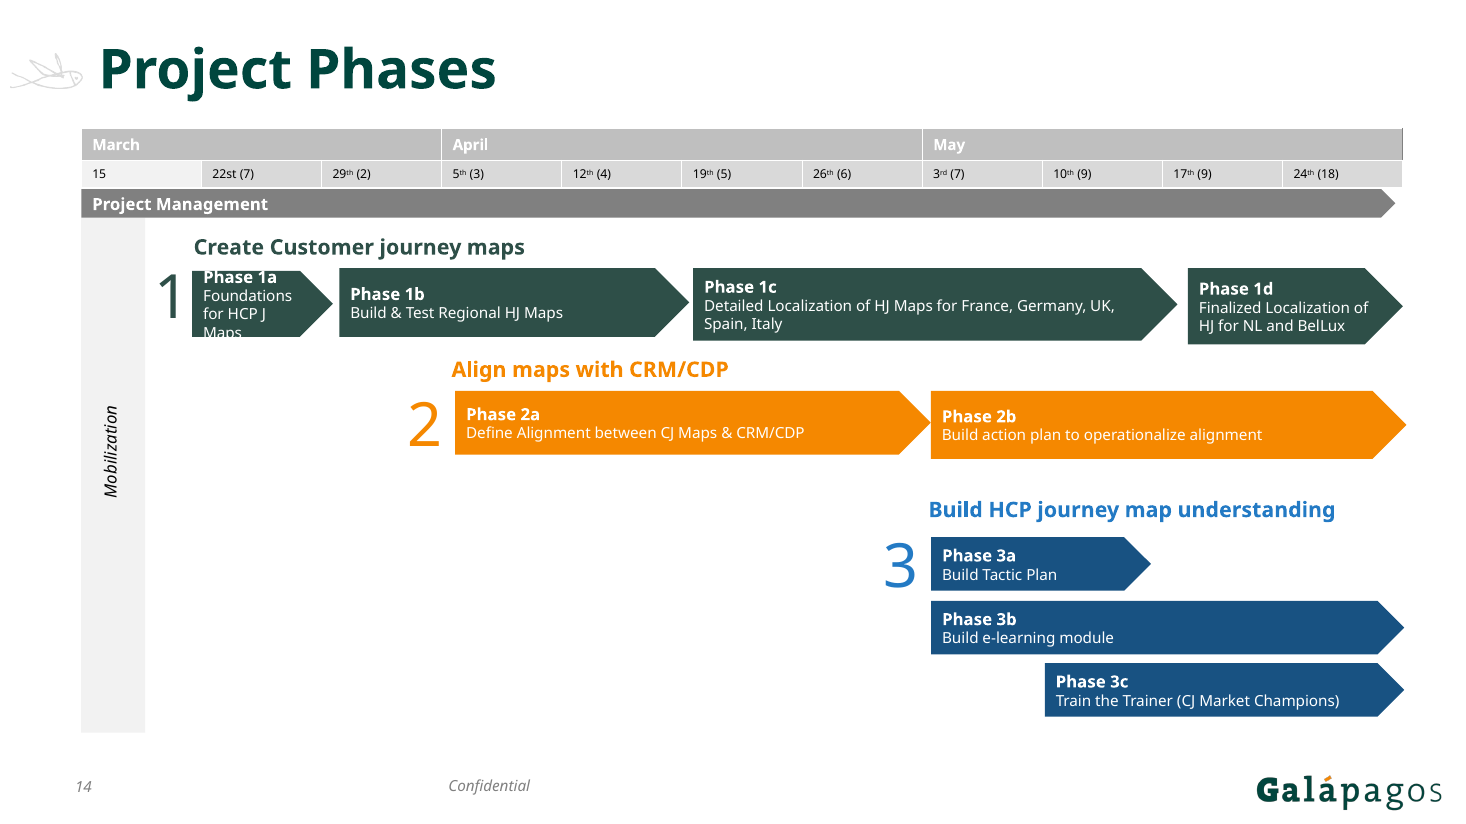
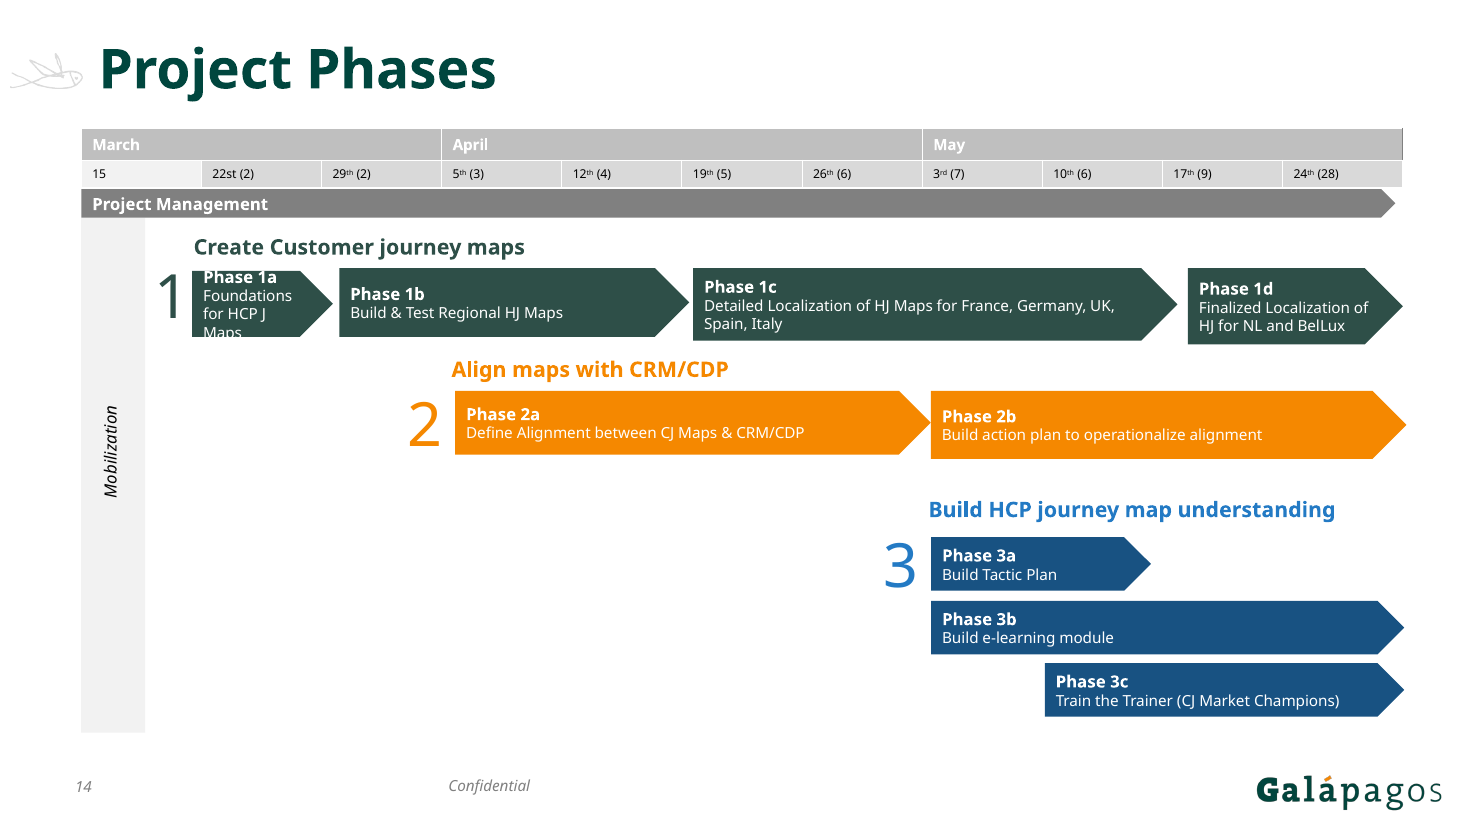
22st 7: 7 -> 2
10th 9: 9 -> 6
18: 18 -> 28
